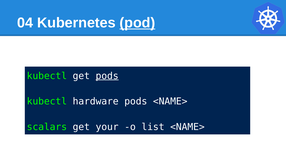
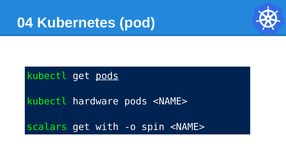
pod underline: present -> none
your: your -> with
list: list -> spin
